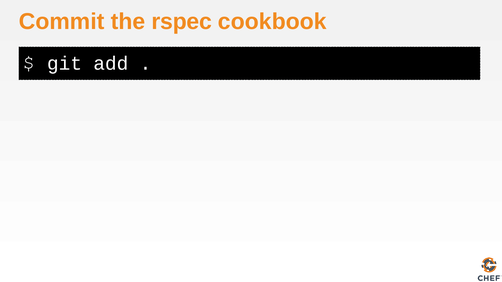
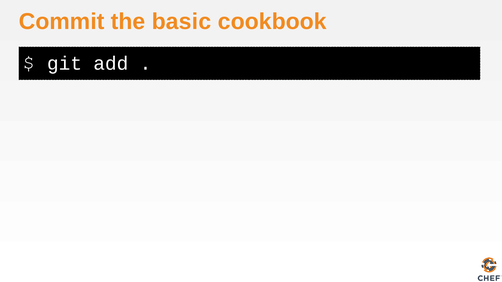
rspec: rspec -> basic
